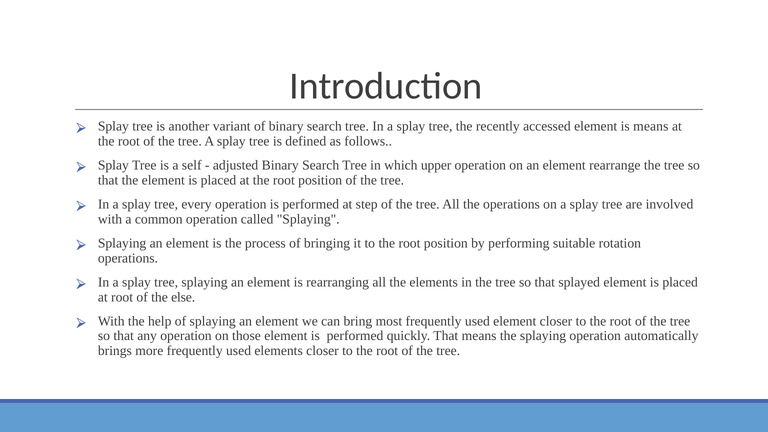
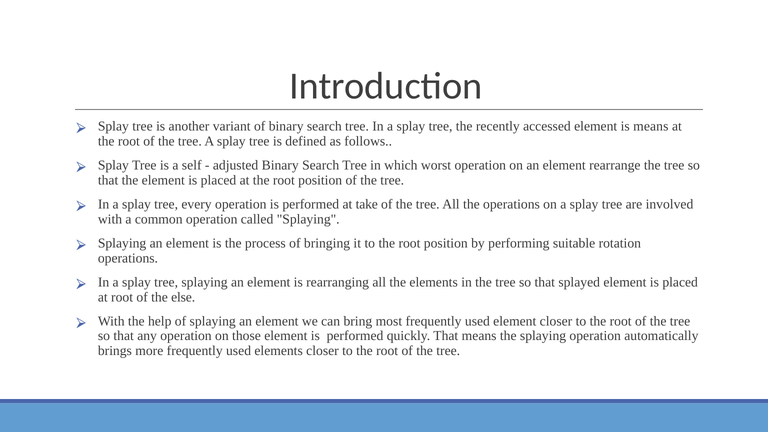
upper: upper -> worst
step: step -> take
